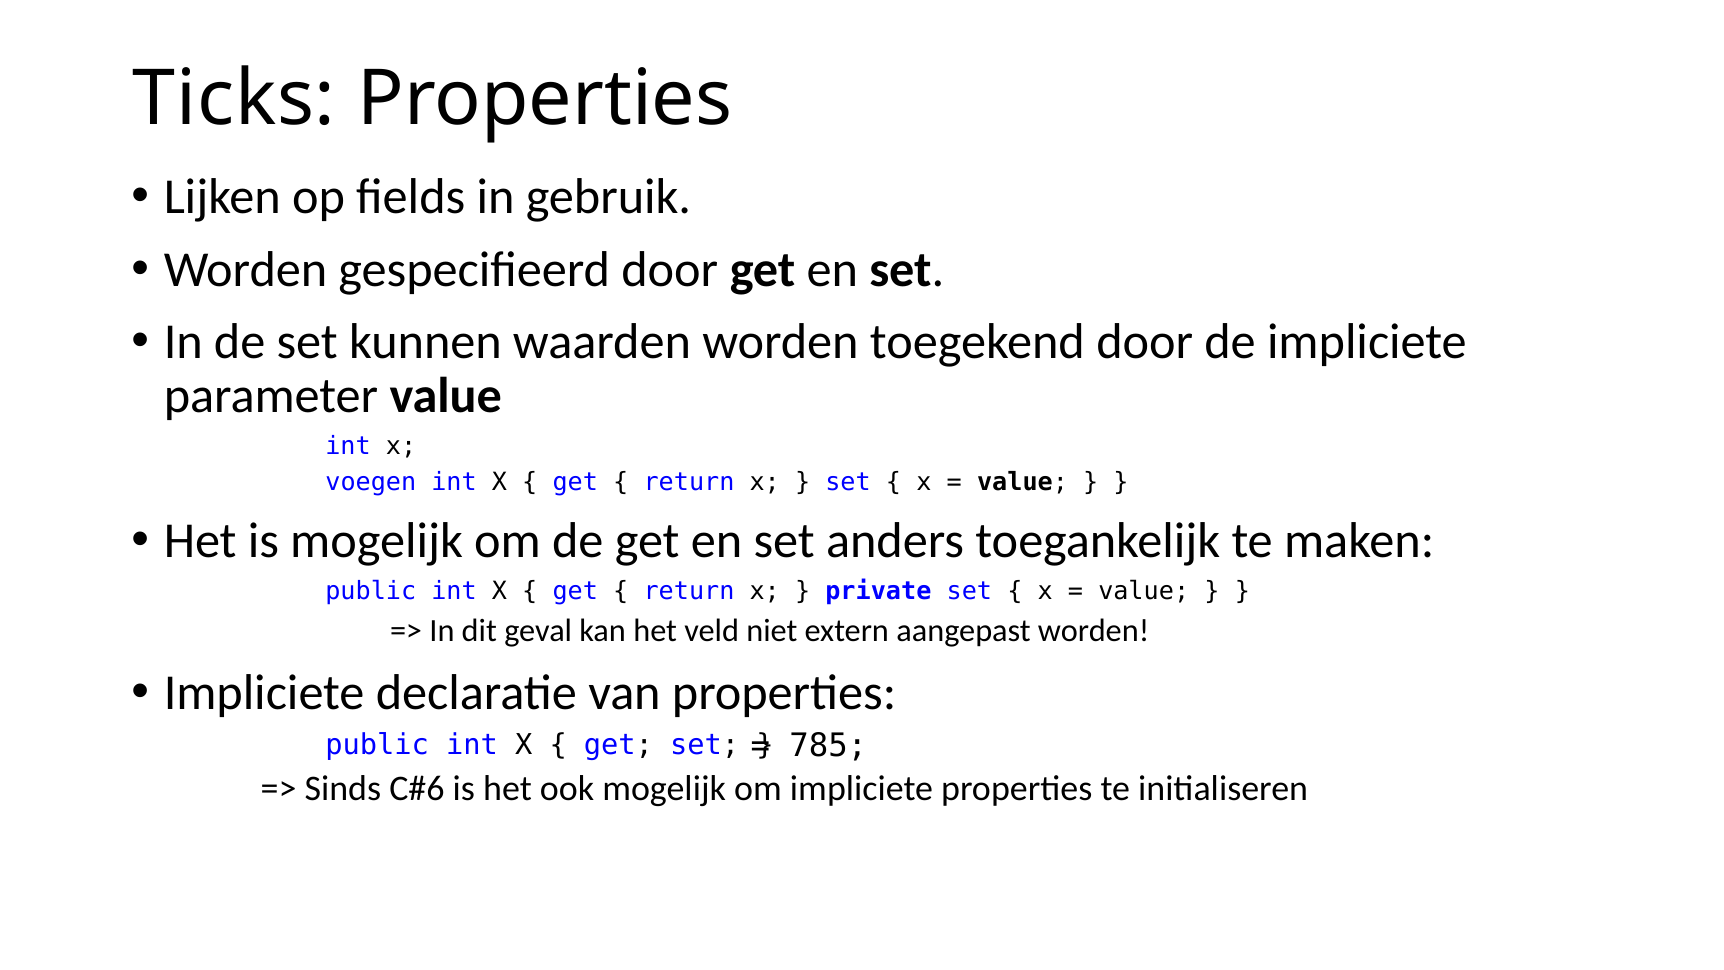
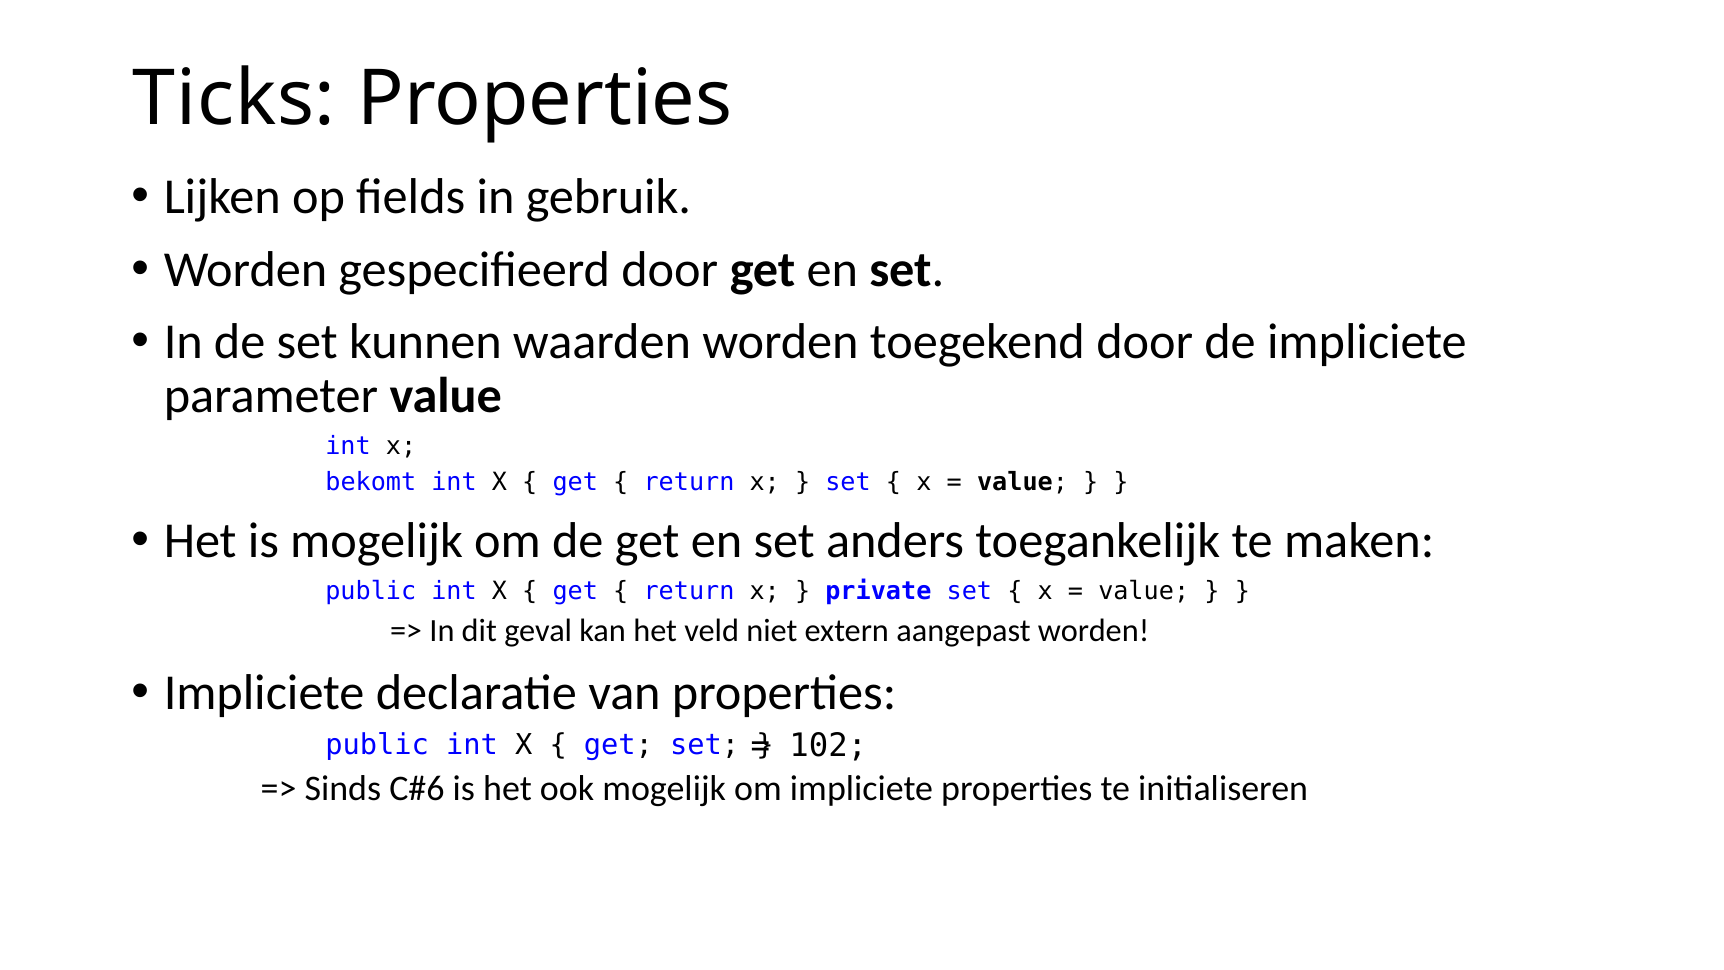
voegen: voegen -> bekomt
785: 785 -> 102
